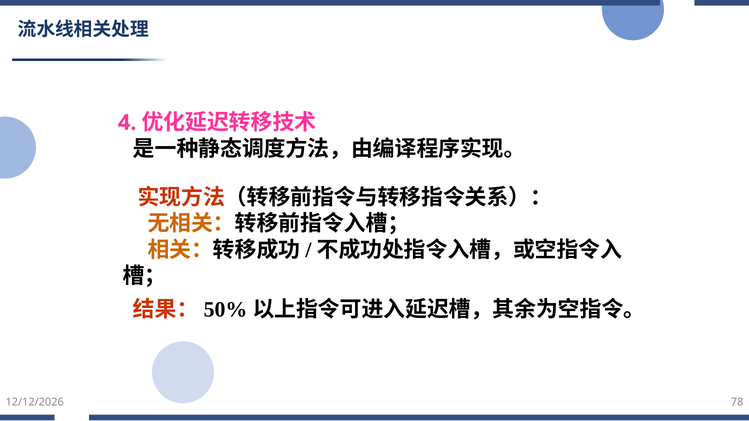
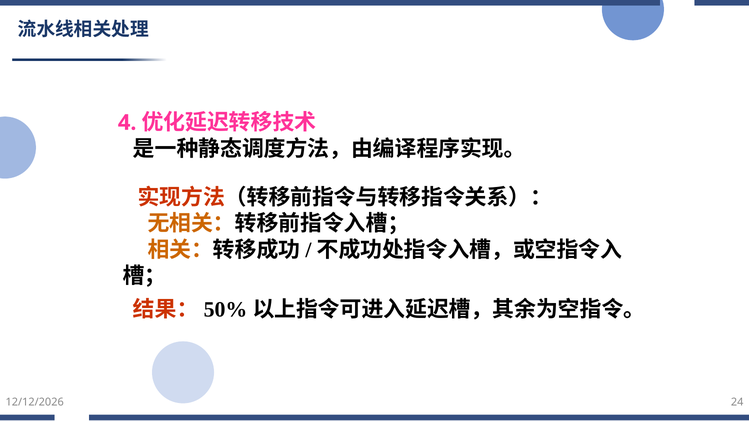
78: 78 -> 24
